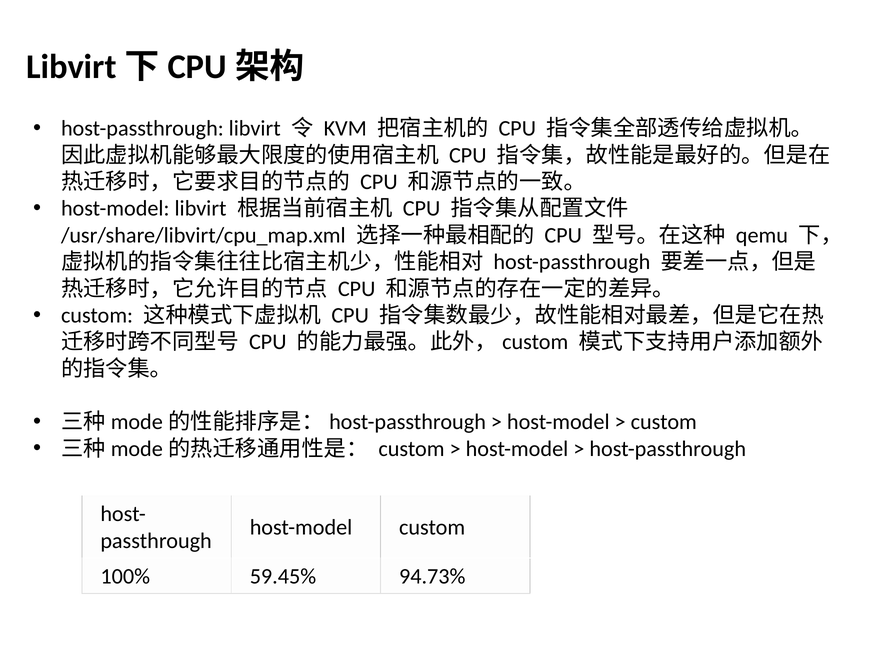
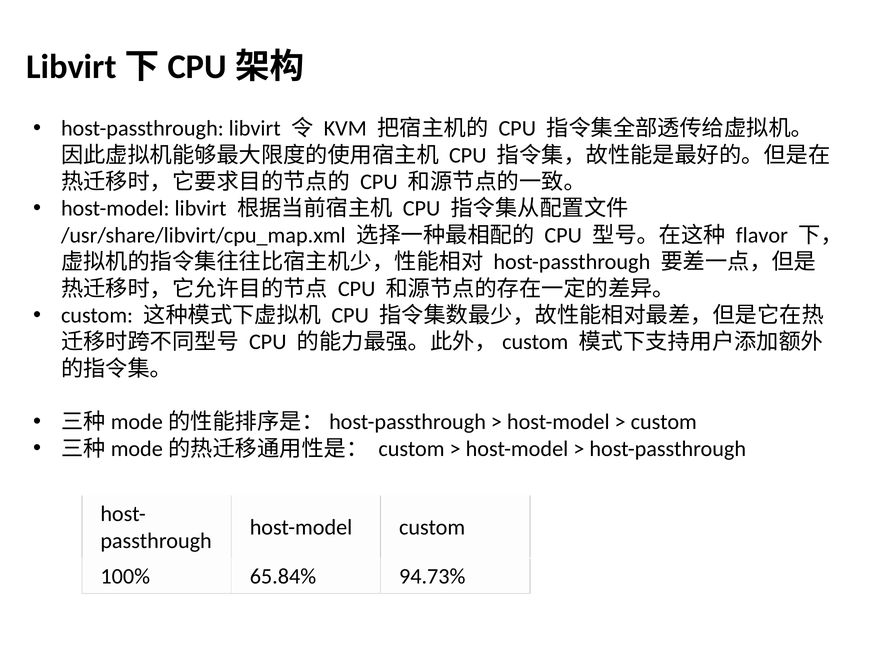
qemu: qemu -> flavor
59.45%: 59.45% -> 65.84%
